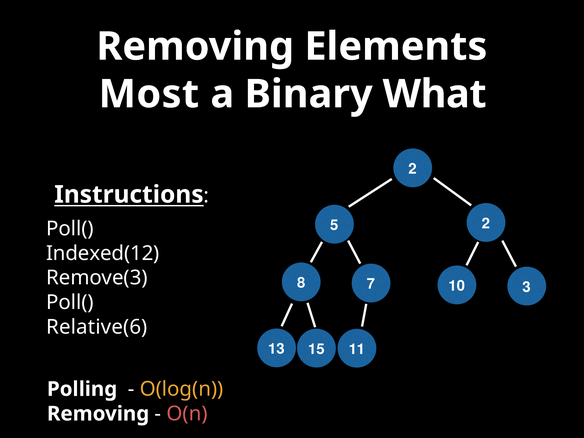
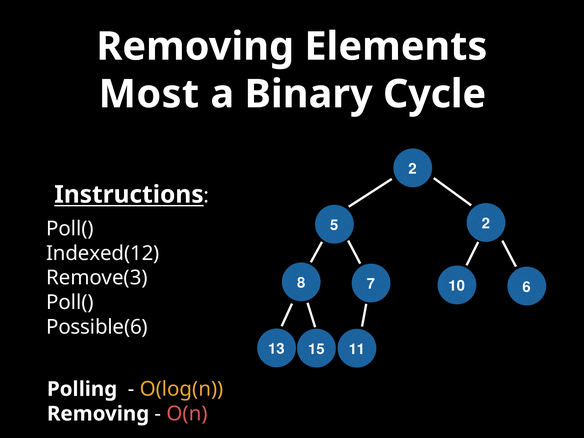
What: What -> Cycle
3: 3 -> 6
Relative(6: Relative(6 -> Possible(6
